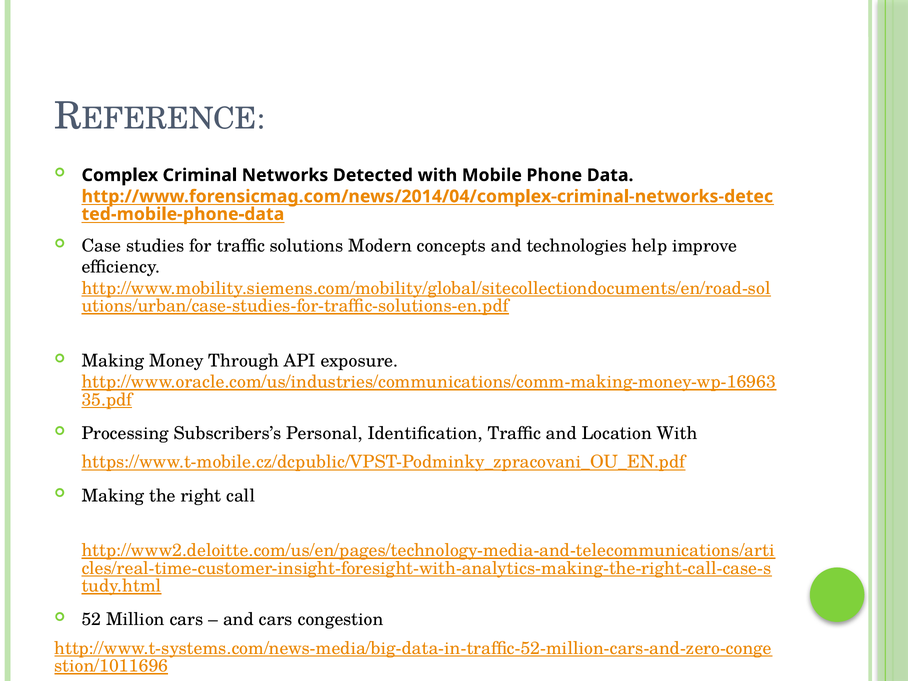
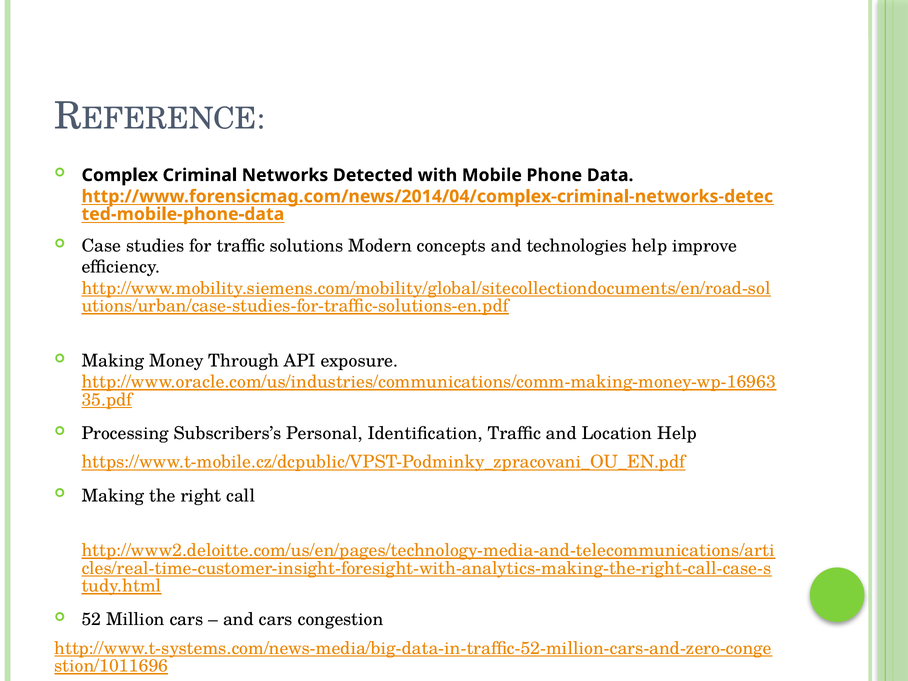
Location With: With -> Help
